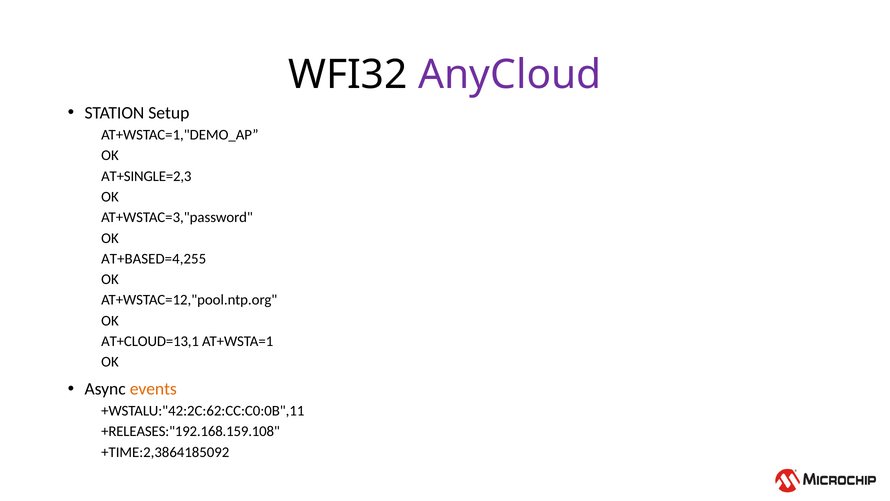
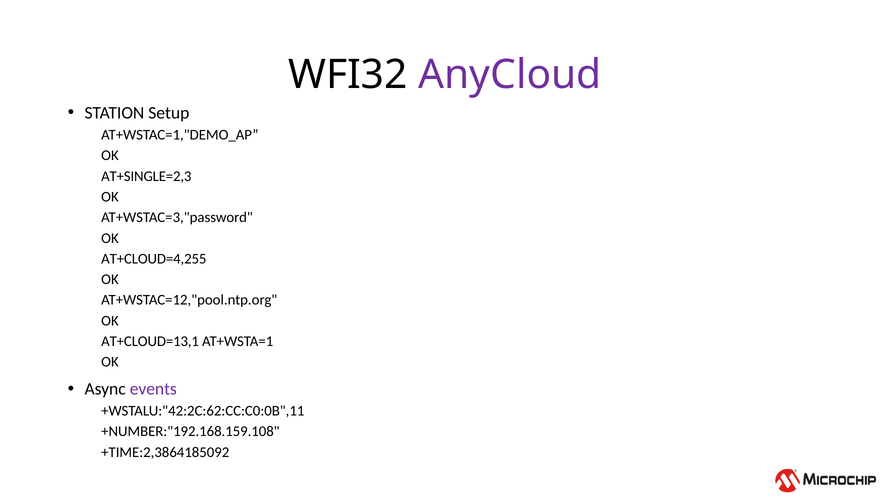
AT+BASED=4,255: AT+BASED=4,255 -> AT+CLOUD=4,255
events colour: orange -> purple
+RELEASES:"192.168.159.108: +RELEASES:"192.168.159.108 -> +NUMBER:"192.168.159.108
